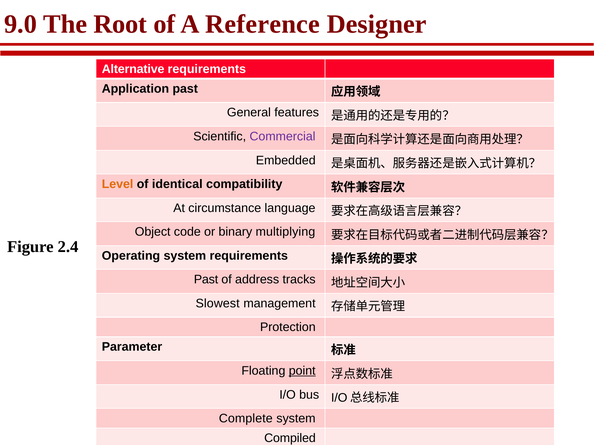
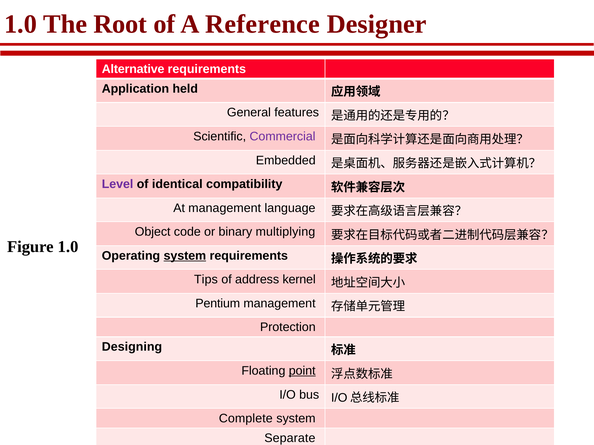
9.0 at (21, 24): 9.0 -> 1.0
Application past: past -> held
Level colour: orange -> purple
At circumstance: circumstance -> management
Figure 2.4: 2.4 -> 1.0
system at (185, 256) underline: none -> present
Past at (206, 280): Past -> Tips
tracks: tracks -> kernel
Slowest: Slowest -> Pentium
Parameter: Parameter -> Designing
Compiled: Compiled -> Separate
